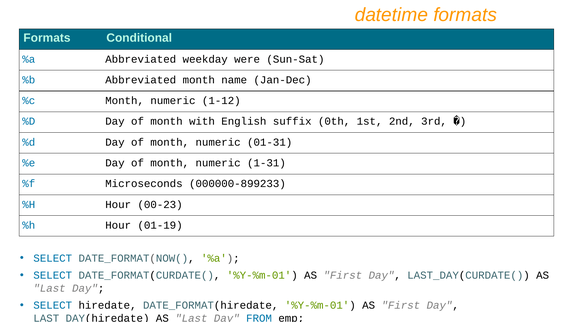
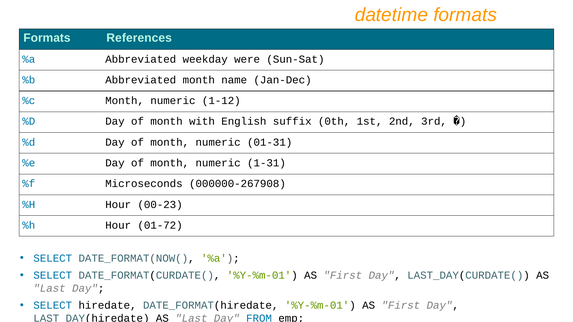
Conditional: Conditional -> References
000000-899233: 000000-899233 -> 000000-267908
01-19: 01-19 -> 01-72
